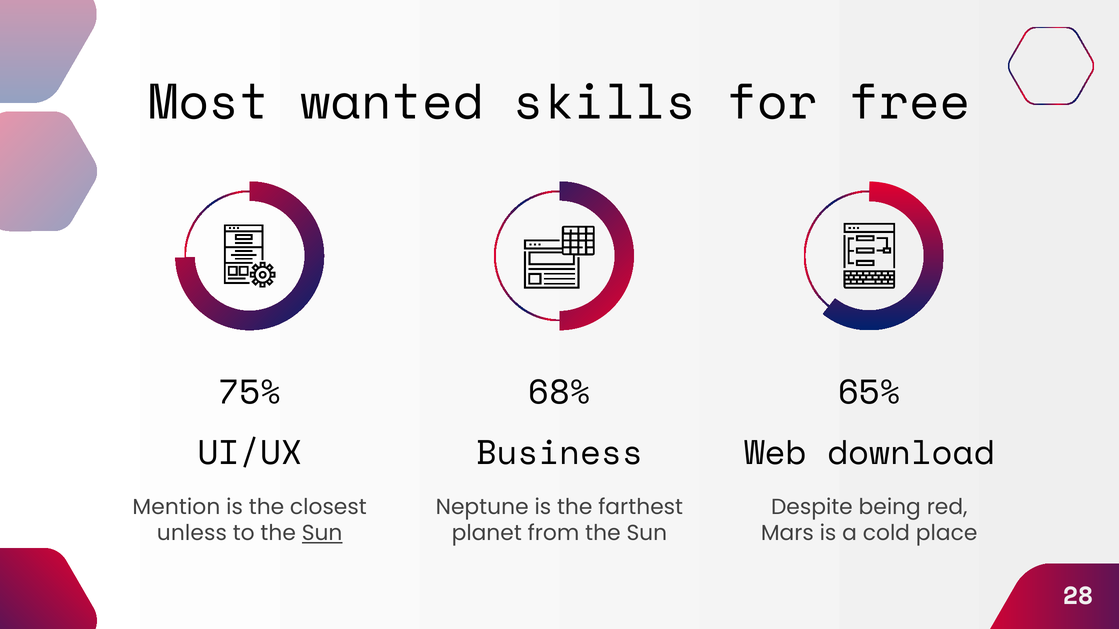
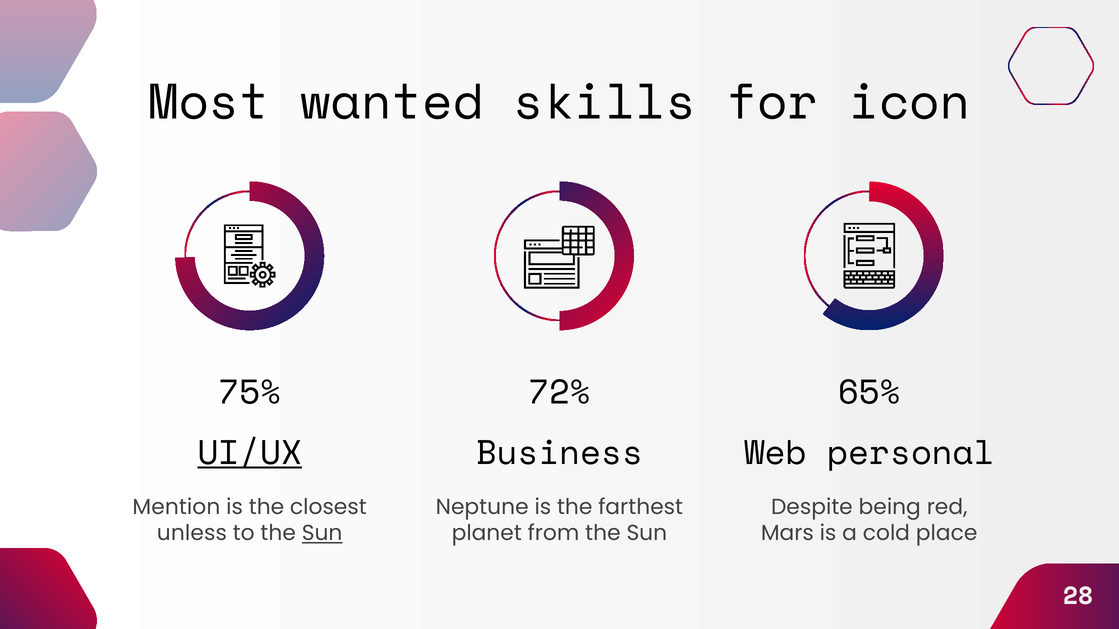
free: free -> icon
68%: 68% -> 72%
UI/UX underline: none -> present
download: download -> personal
